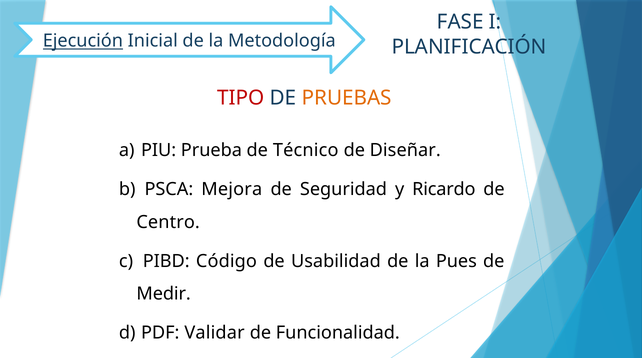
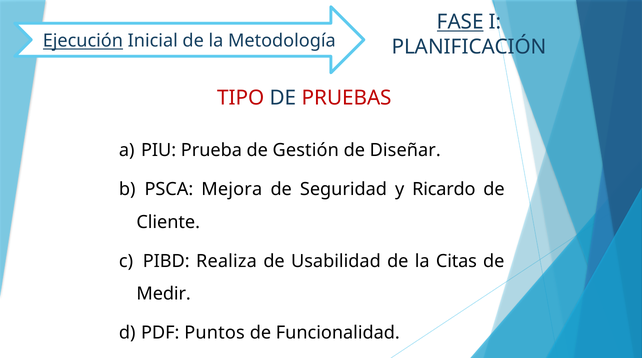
FASE underline: none -> present
PRUEBAS colour: orange -> red
Técnico: Técnico -> Gestión
Centro: Centro -> Cliente
Código: Código -> Realiza
Pues: Pues -> Citas
Validar: Validar -> Puntos
